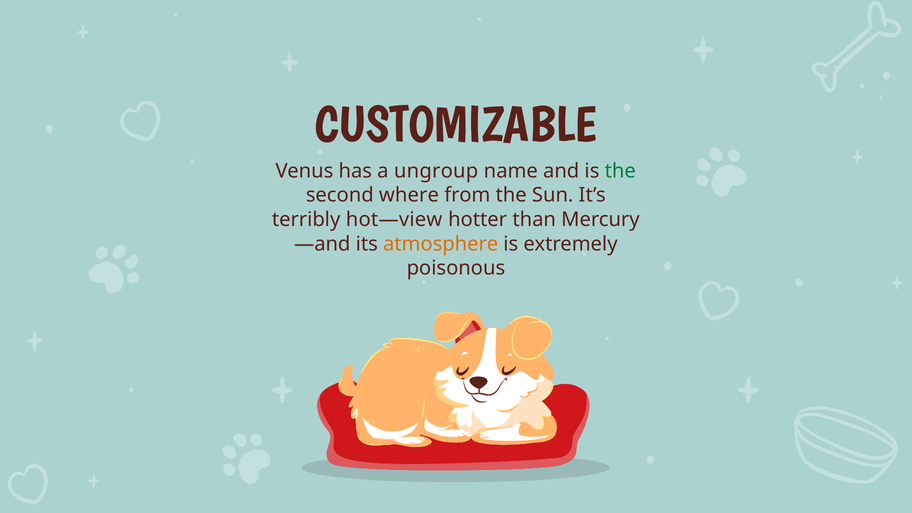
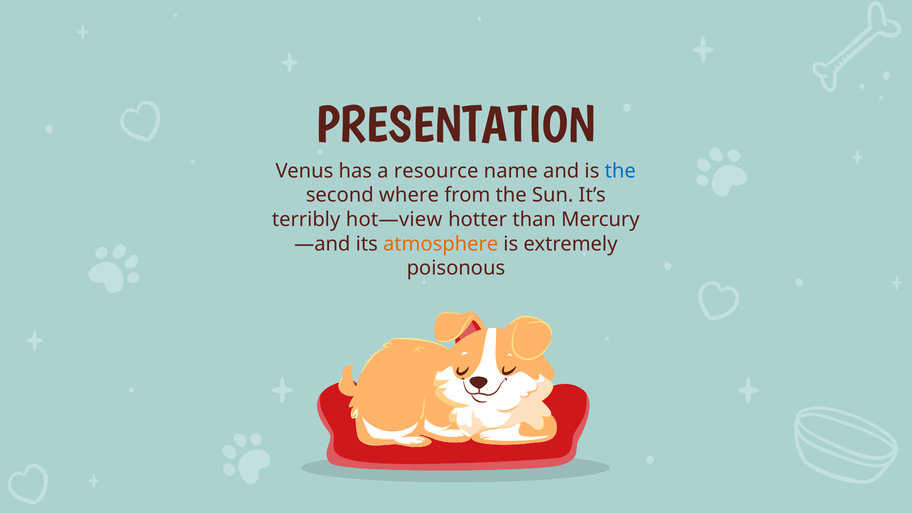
CUSTOMIZABLE: CUSTOMIZABLE -> PRESENTATION
ungroup: ungroup -> resource
the at (620, 171) colour: green -> blue
